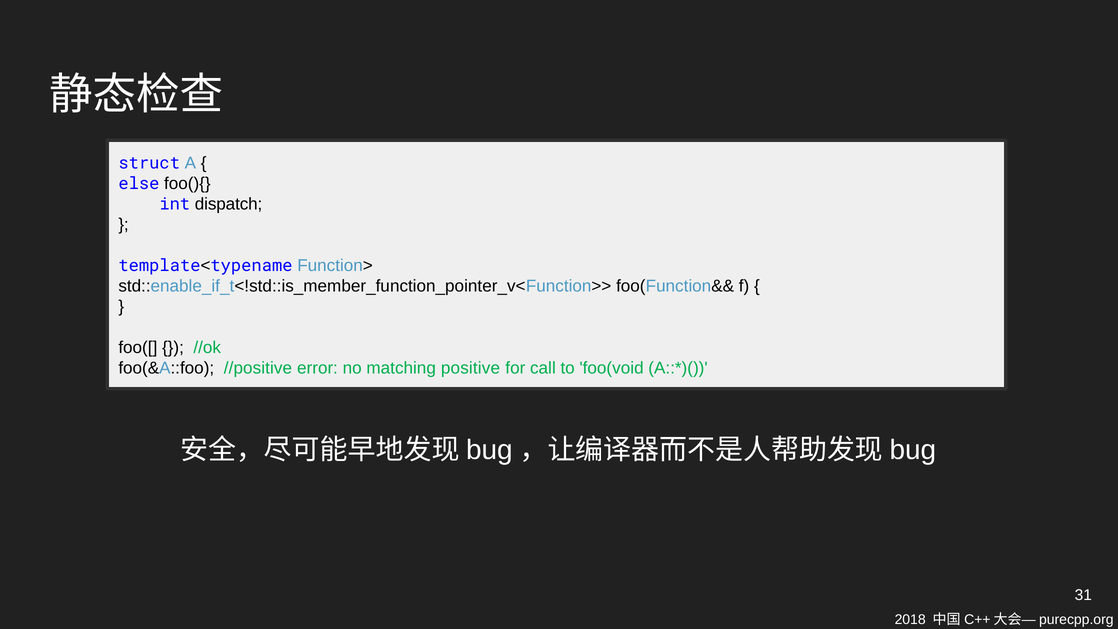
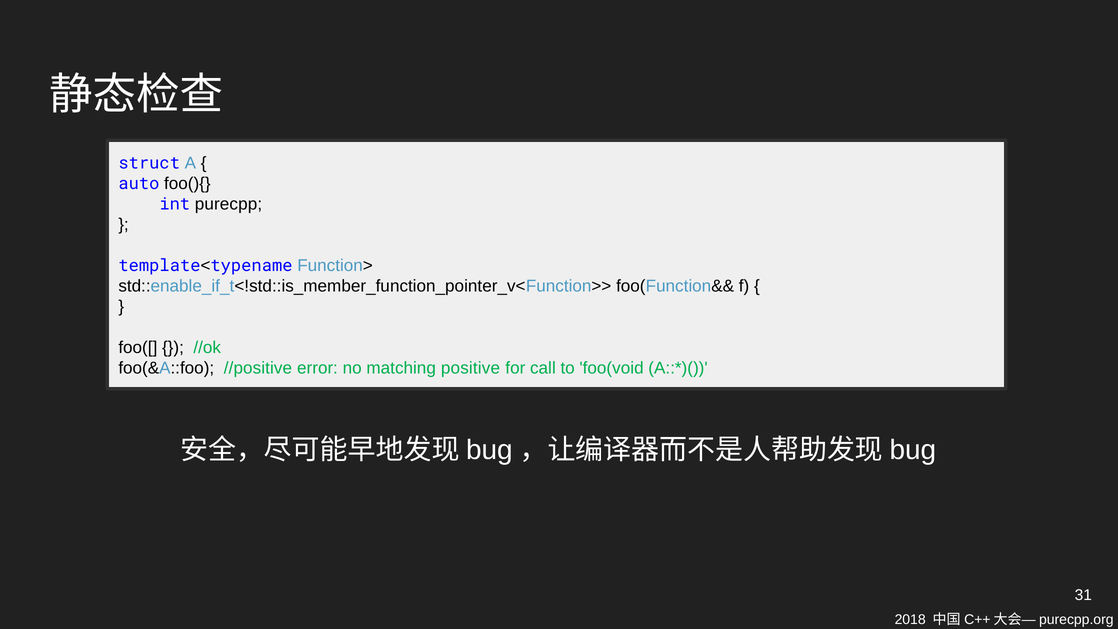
else: else -> auto
dispatch: dispatch -> purecpp
